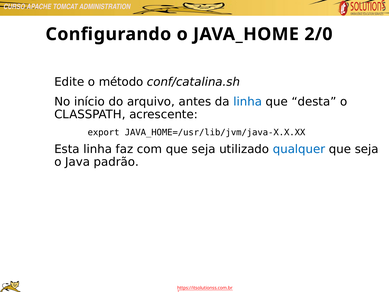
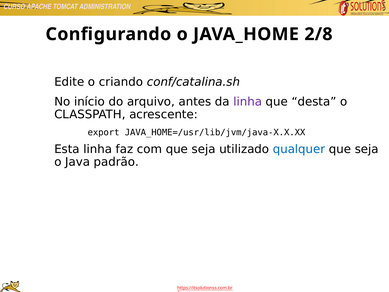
2/0: 2/0 -> 2/8
método: método -> criando
linha at (248, 102) colour: blue -> purple
